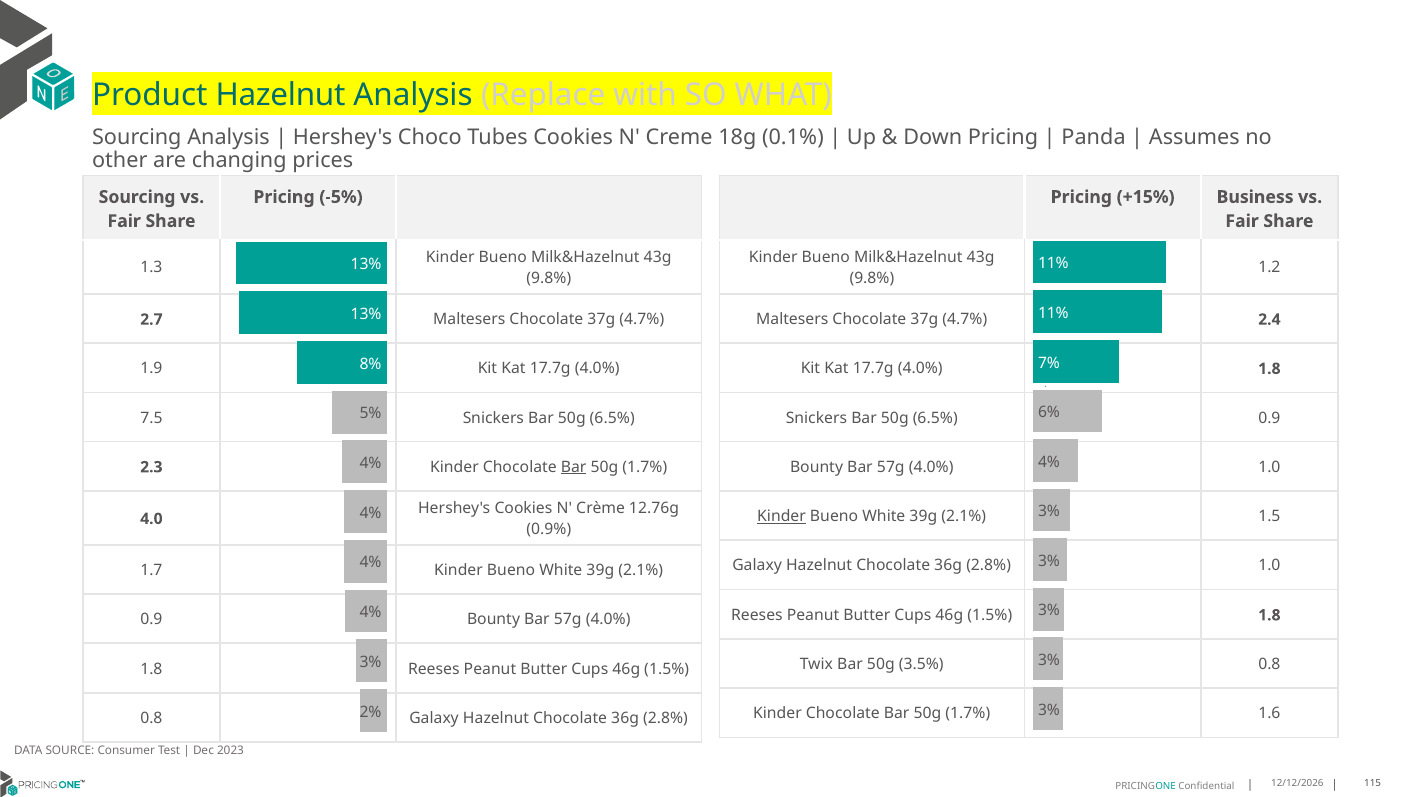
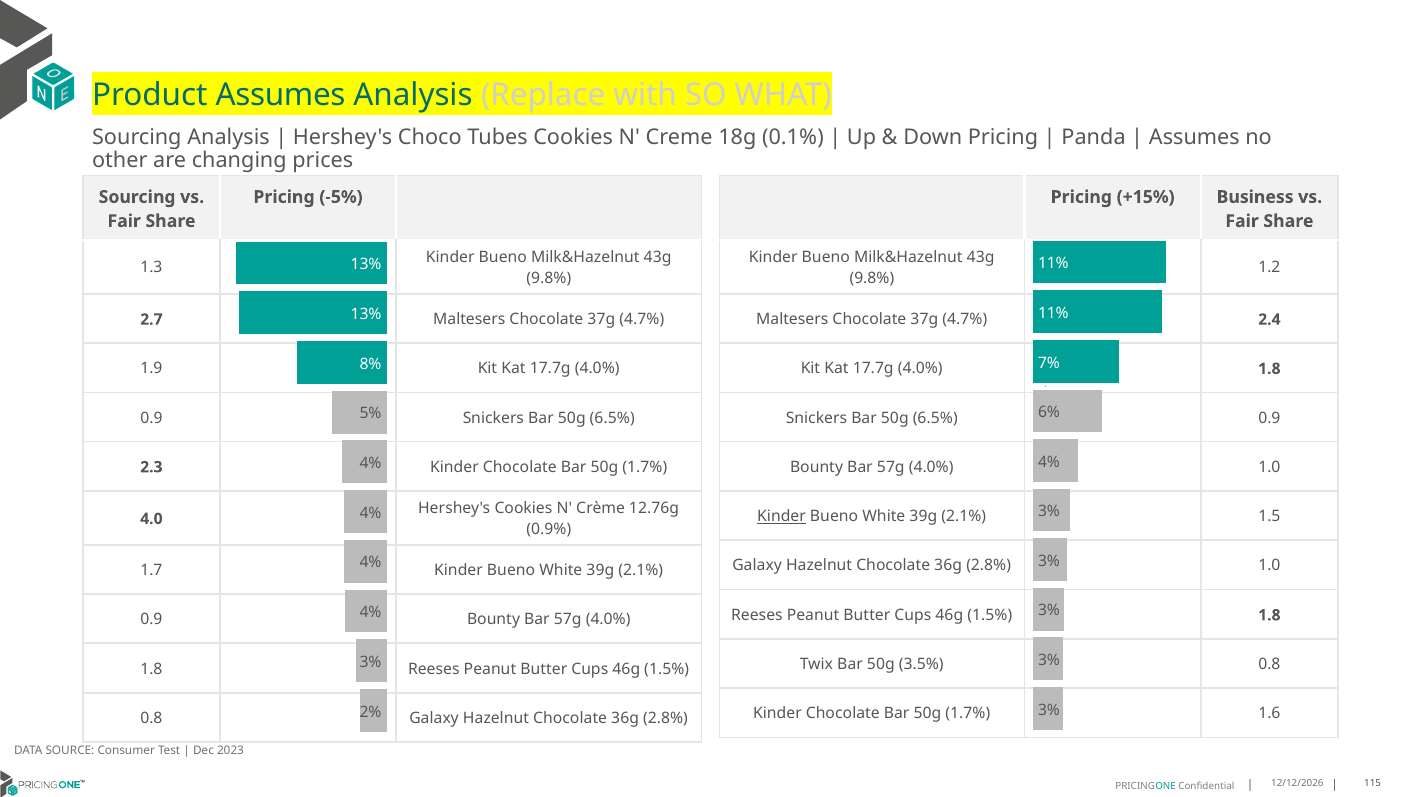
Product Hazelnut: Hazelnut -> Assumes
7.5 at (151, 418): 7.5 -> 0.9
Bar at (574, 467) underline: present -> none
